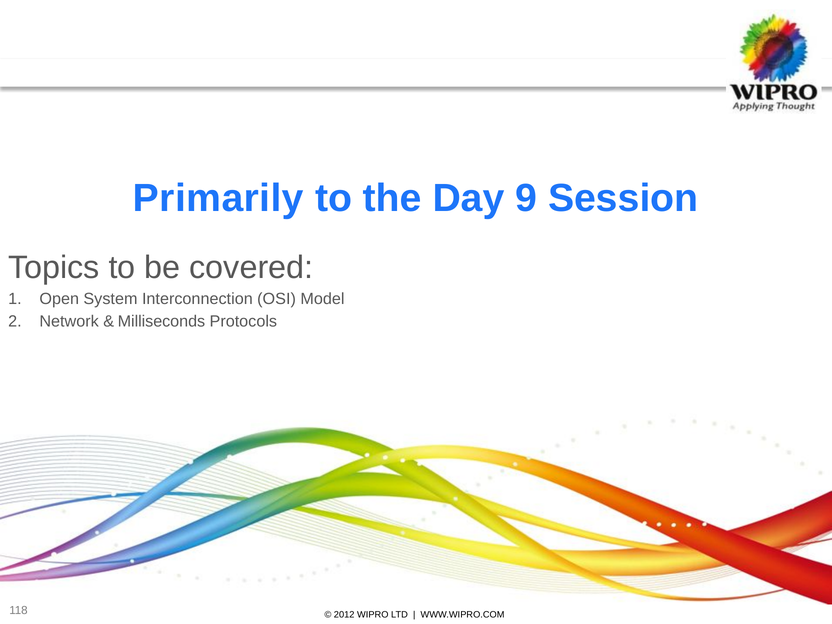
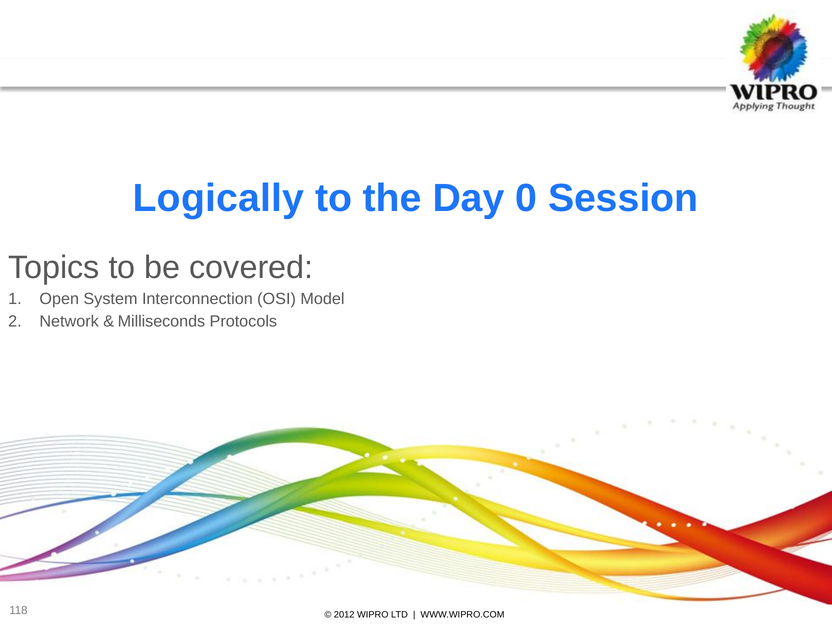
Primarily: Primarily -> Logically
9: 9 -> 0
